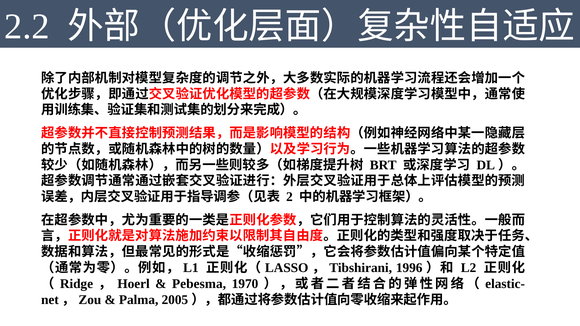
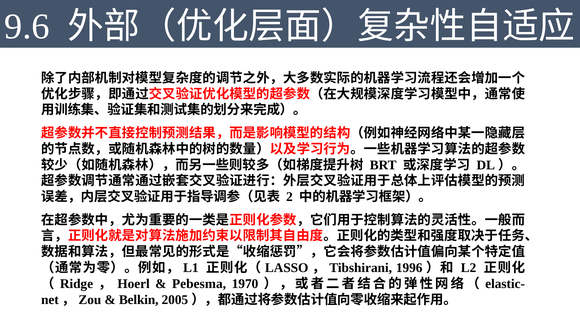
2.2: 2.2 -> 9.6
Palma: Palma -> Belkin
